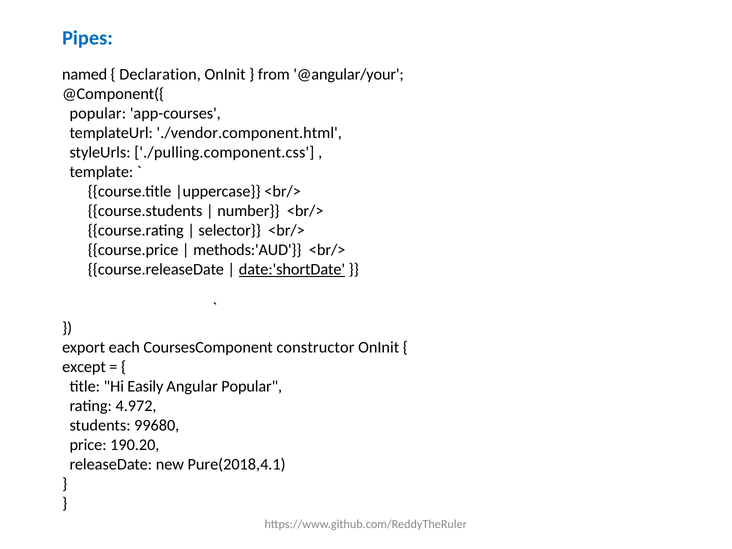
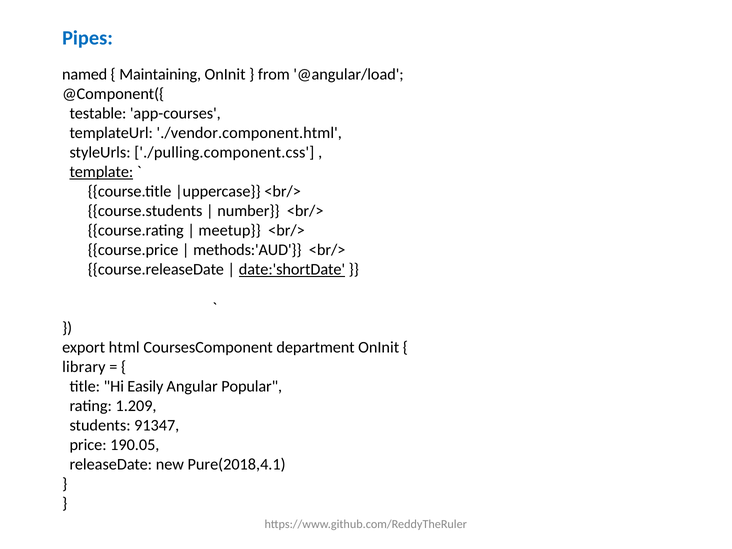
Declaration: Declaration -> Maintaining
@angular/your: @angular/your -> @angular/load
popular at (98, 113): popular -> testable
template underline: none -> present
selector: selector -> meetup
each: each -> html
constructor: constructor -> department
except: except -> library
4.972: 4.972 -> 1.209
99680: 99680 -> 91347
190.20: 190.20 -> 190.05
